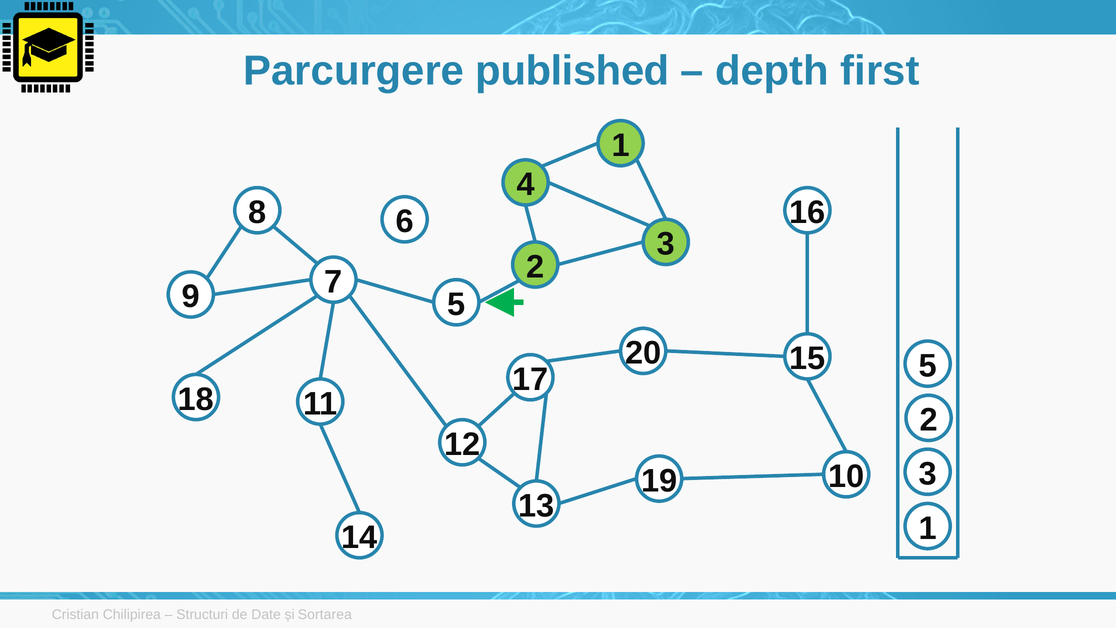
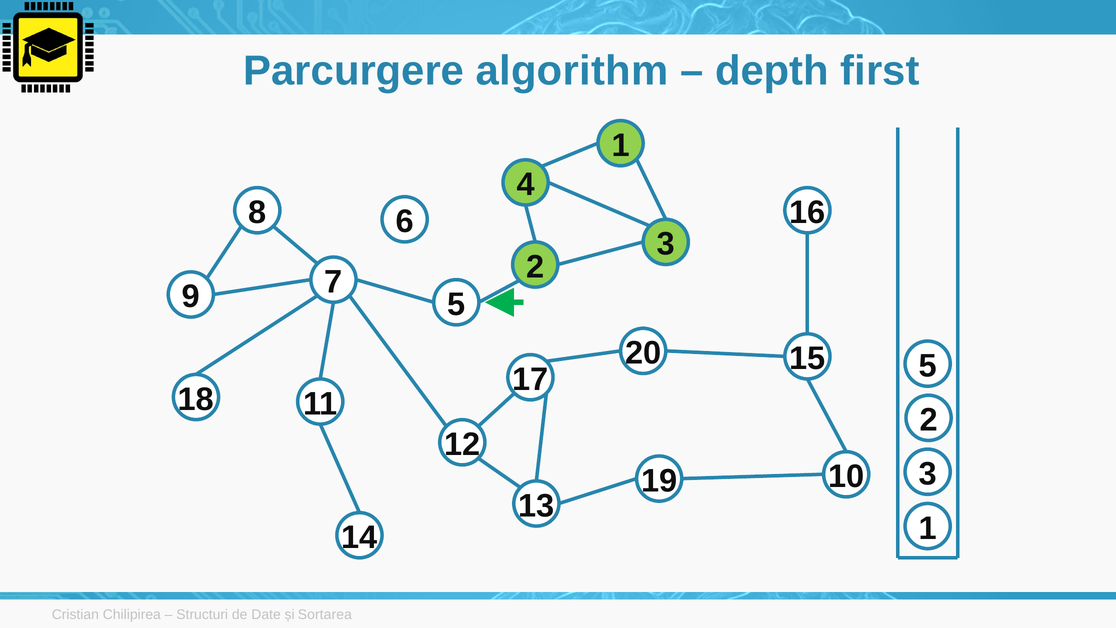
published: published -> algorithm
